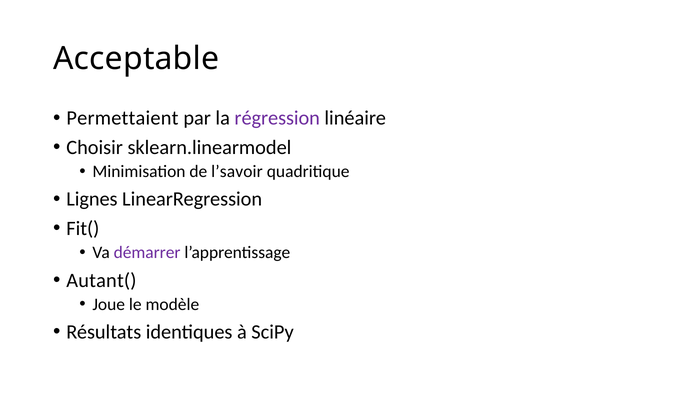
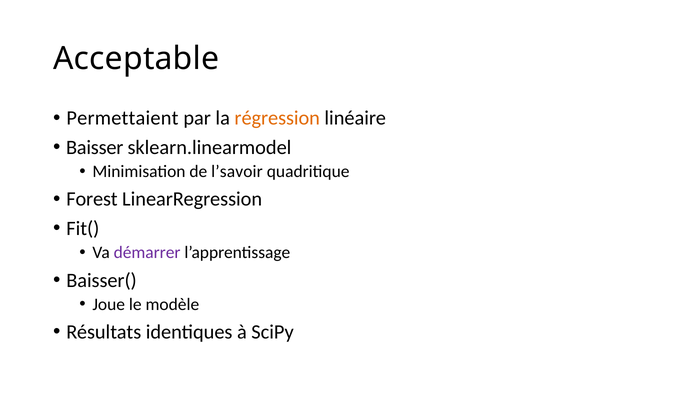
régression colour: purple -> orange
Choisir: Choisir -> Baisser
Lignes: Lignes -> Forest
Autant(: Autant( -> Baisser(
